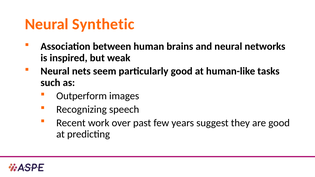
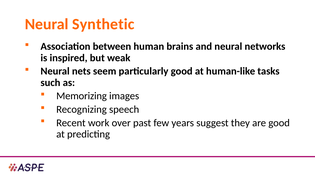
Outperform: Outperform -> Memorizing
